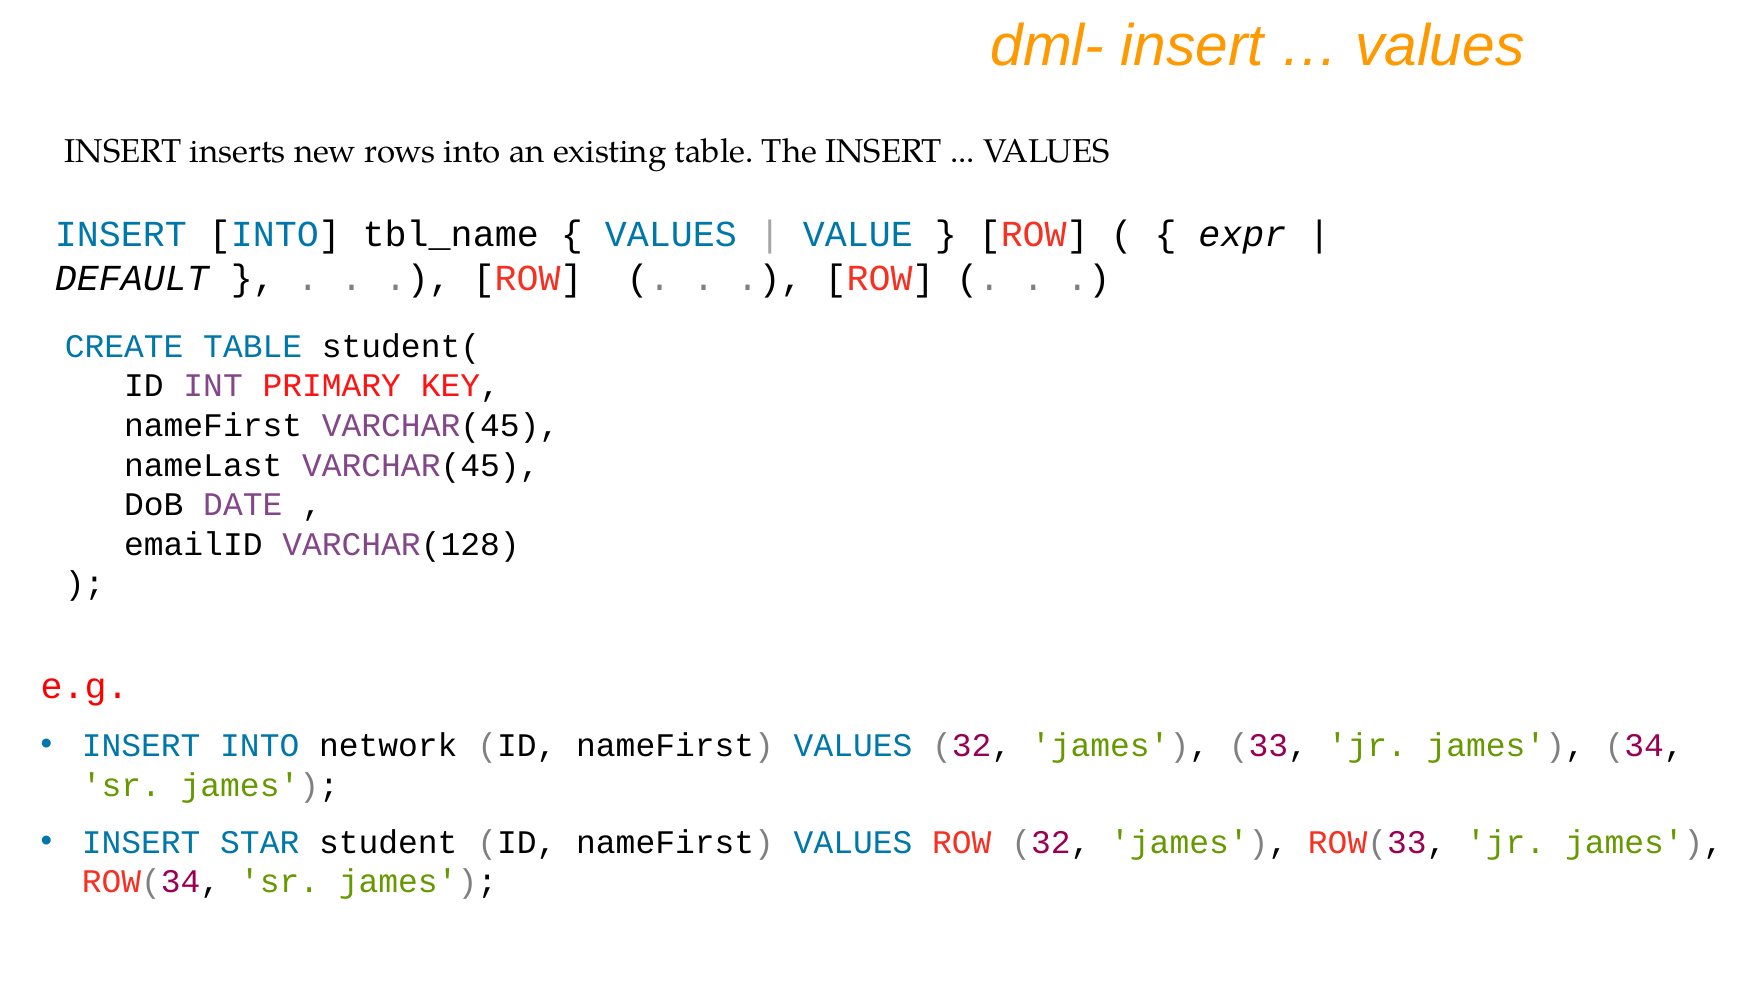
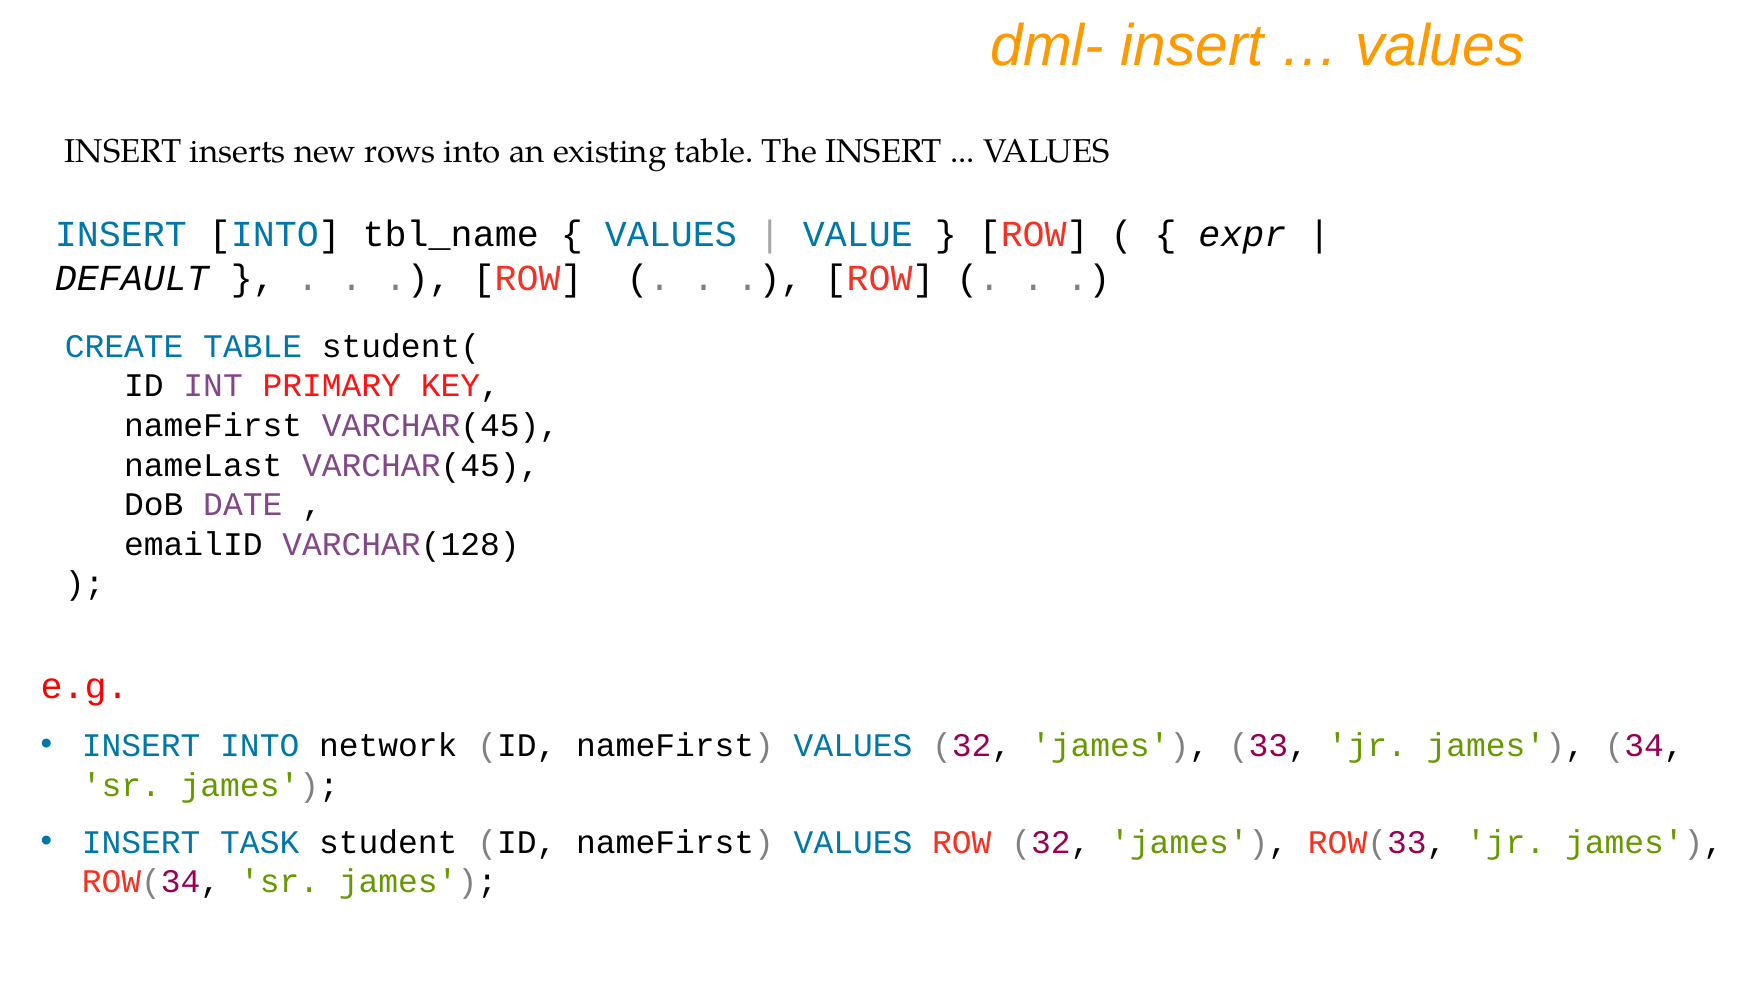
STAR: STAR -> TASK
